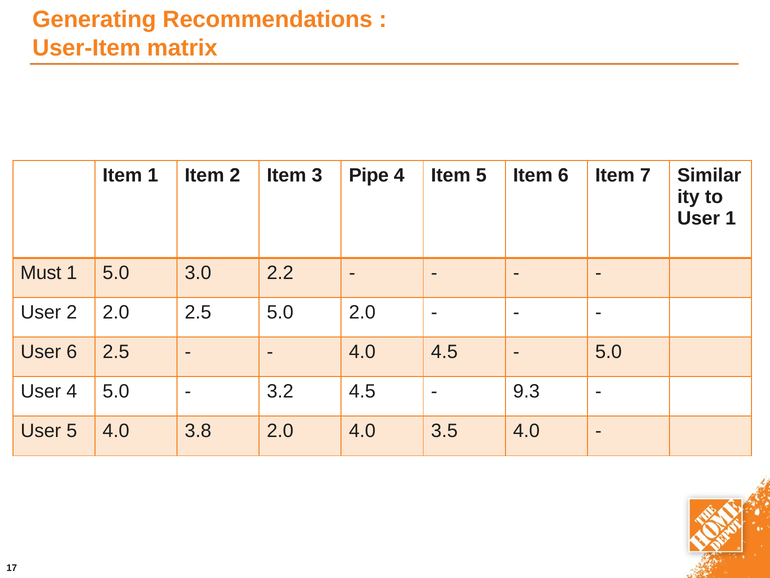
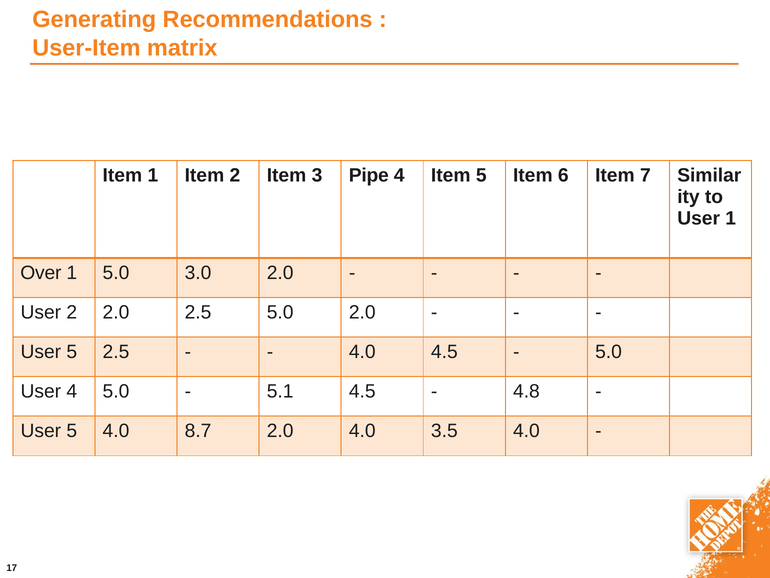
Must: Must -> Over
3.0 2.2: 2.2 -> 2.0
6 at (72, 352): 6 -> 5
3.2: 3.2 -> 5.1
9.3: 9.3 -> 4.8
3.8: 3.8 -> 8.7
